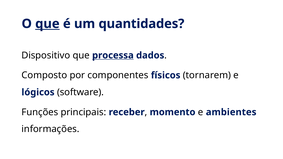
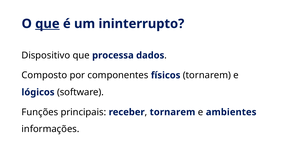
quantidades: quantidades -> ininterrupto
processa underline: present -> none
momento at (173, 112): momento -> tornarem
